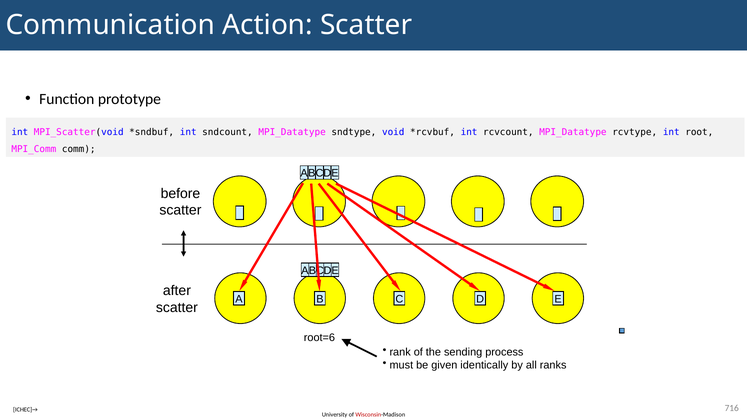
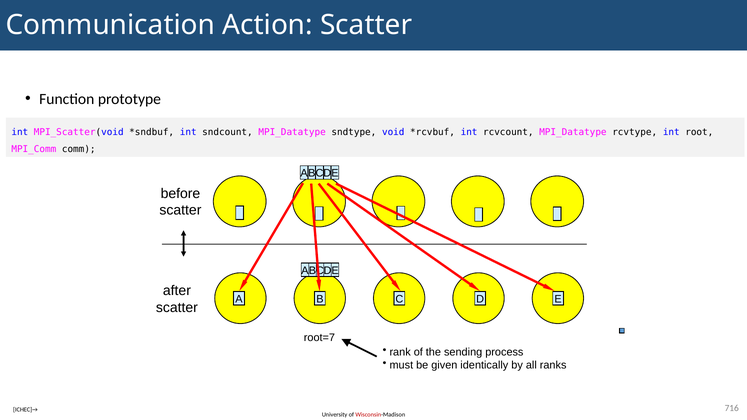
root=6: root=6 -> root=7
